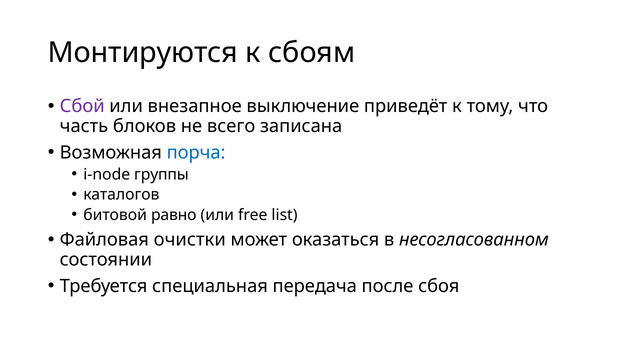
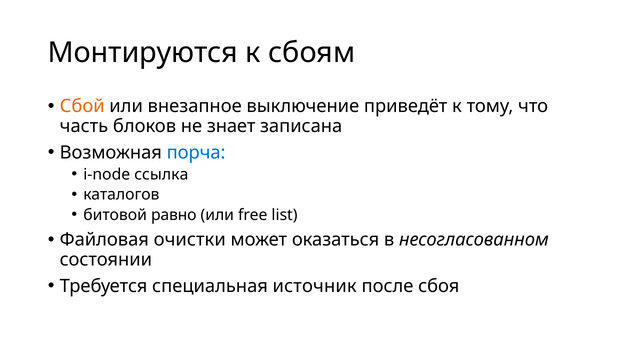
Сбой colour: purple -> orange
всего: всего -> знает
группы: группы -> ссылка
передача: передача -> источник
